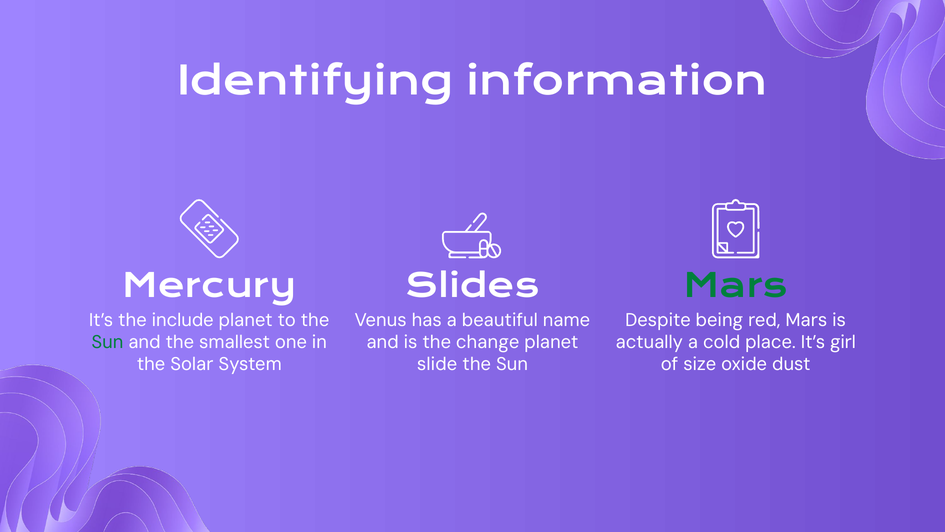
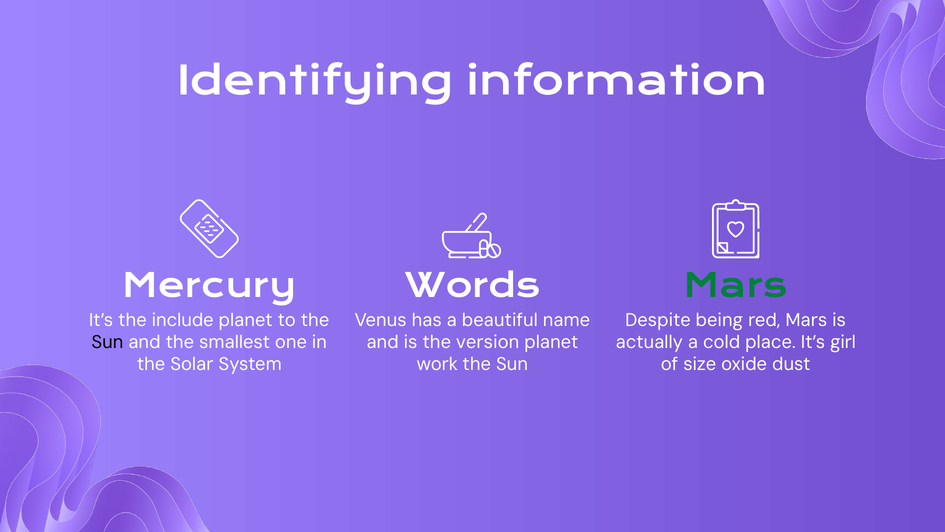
Slides: Slides -> Words
Sun at (107, 342) colour: green -> black
change: change -> version
slide: slide -> work
